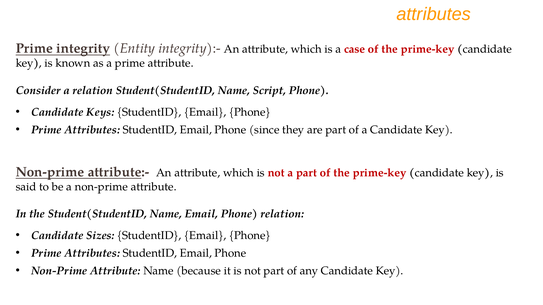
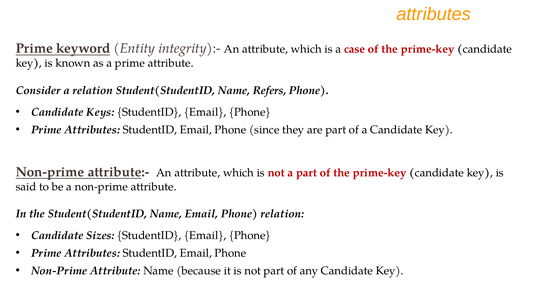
integrity: integrity -> keyword
Script: Script -> Refers
